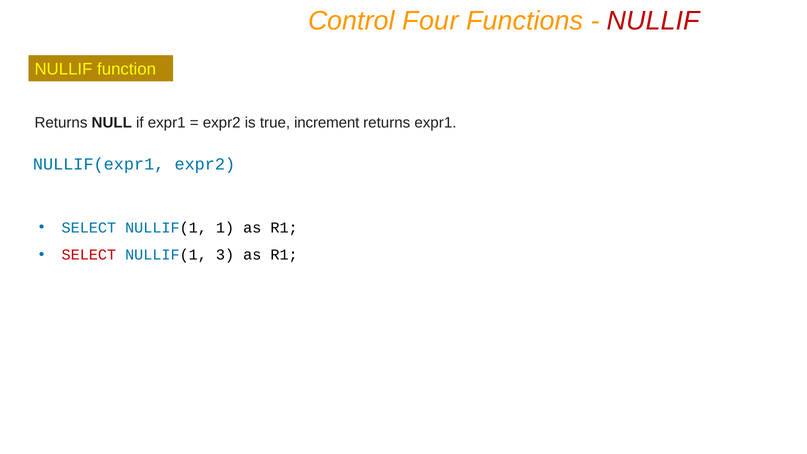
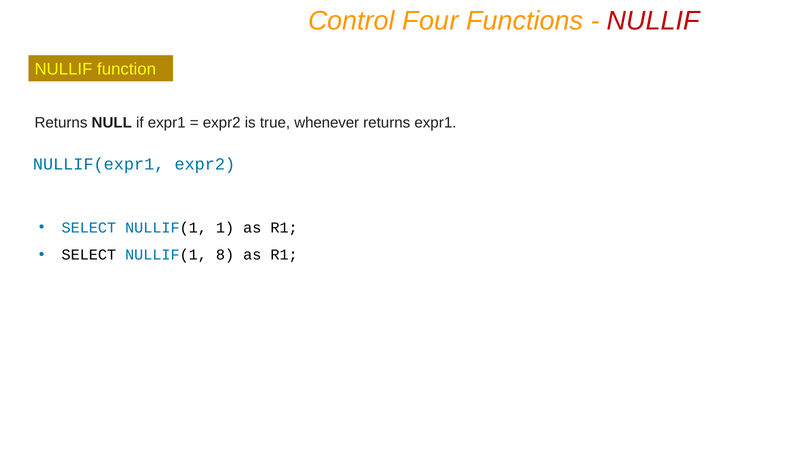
increment: increment -> whenever
SELECT at (89, 255) colour: red -> black
3: 3 -> 8
